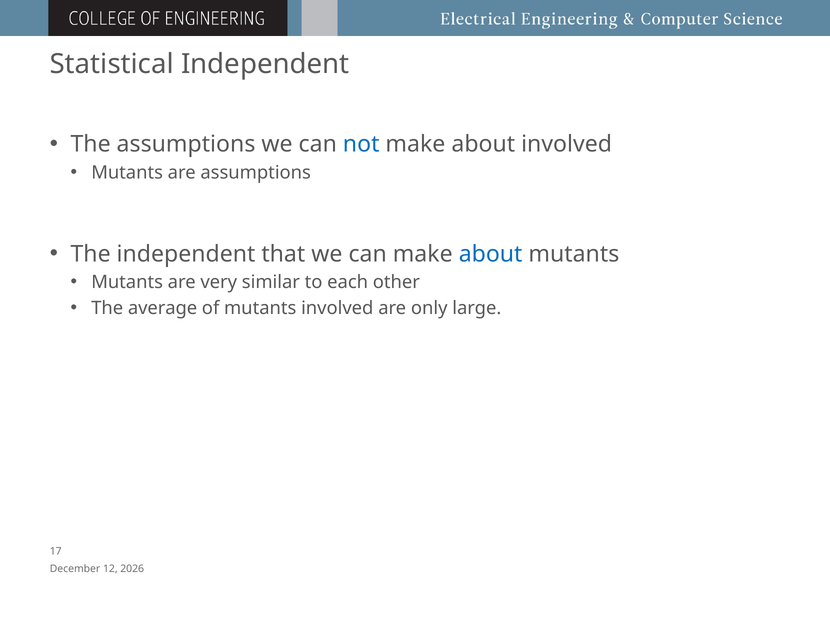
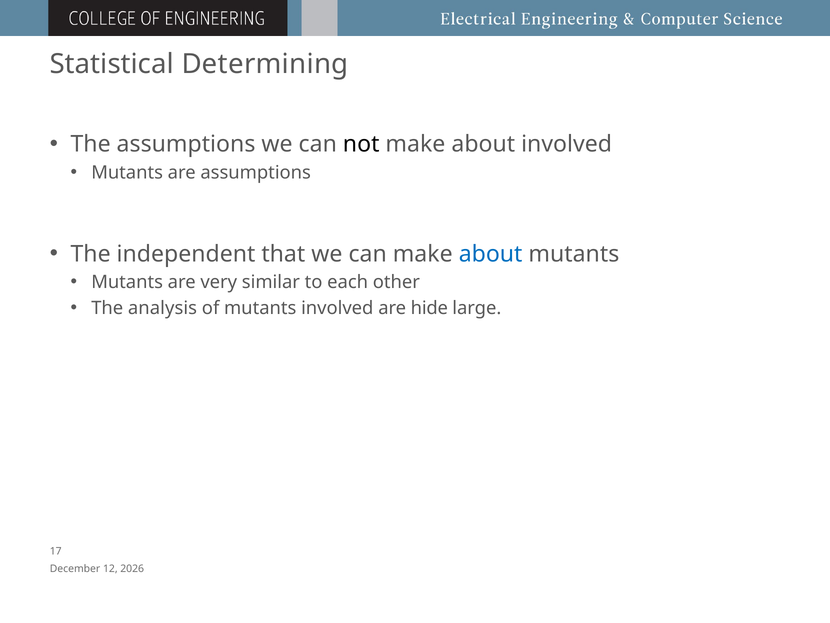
Statistical Independent: Independent -> Determining
not colour: blue -> black
average: average -> analysis
only: only -> hide
